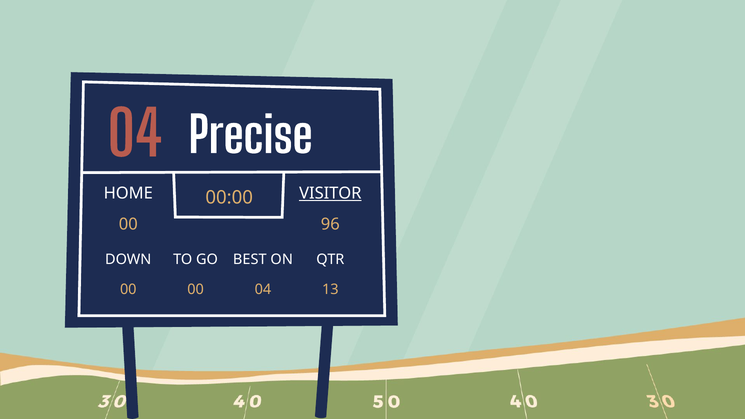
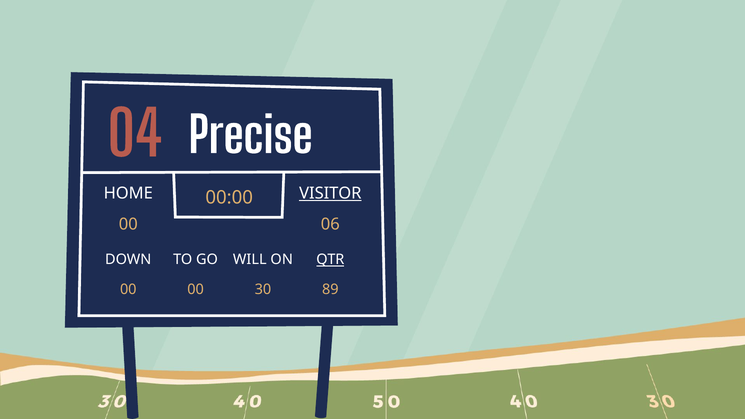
96: 96 -> 06
BEST: BEST -> WILL
QTR underline: none -> present
00 04: 04 -> 30
13: 13 -> 89
